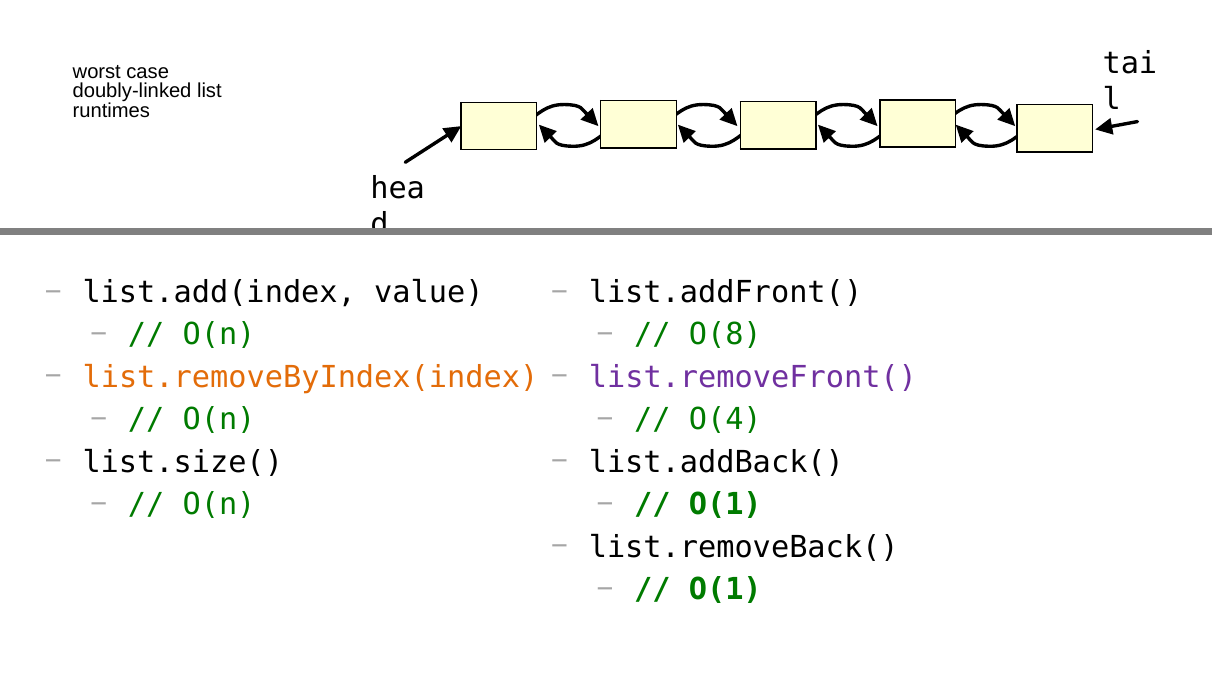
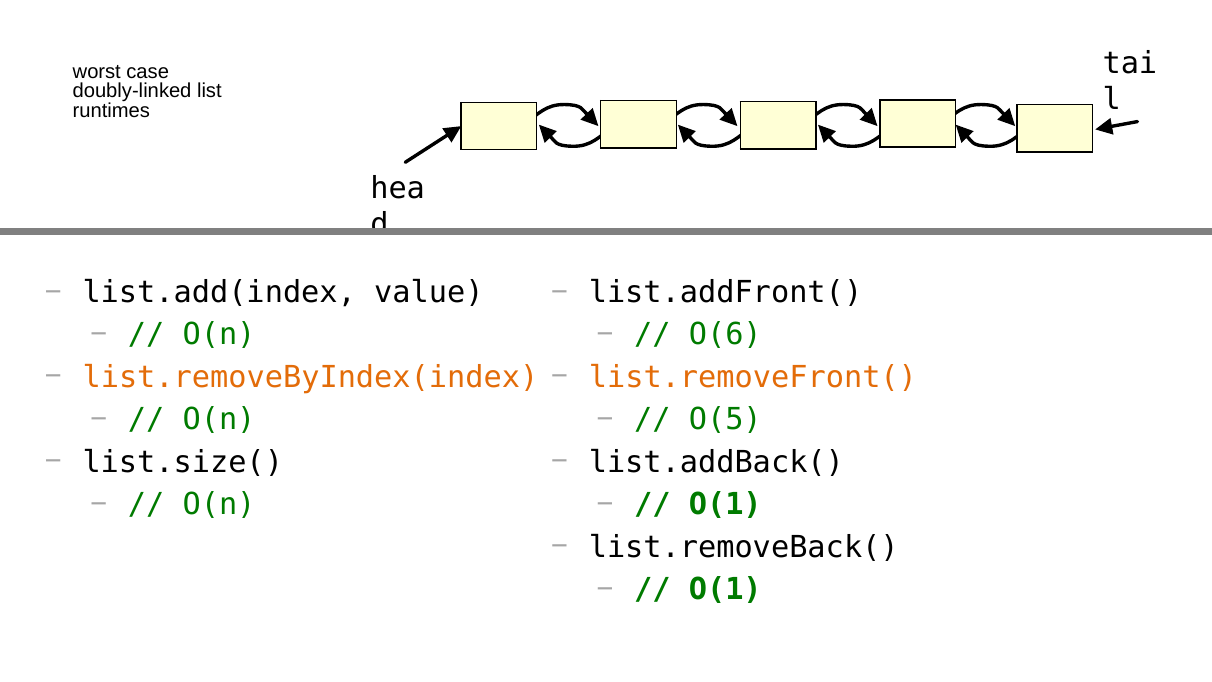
O(8: O(8 -> O(6
list.removeFront( colour: purple -> orange
O(4: O(4 -> O(5
